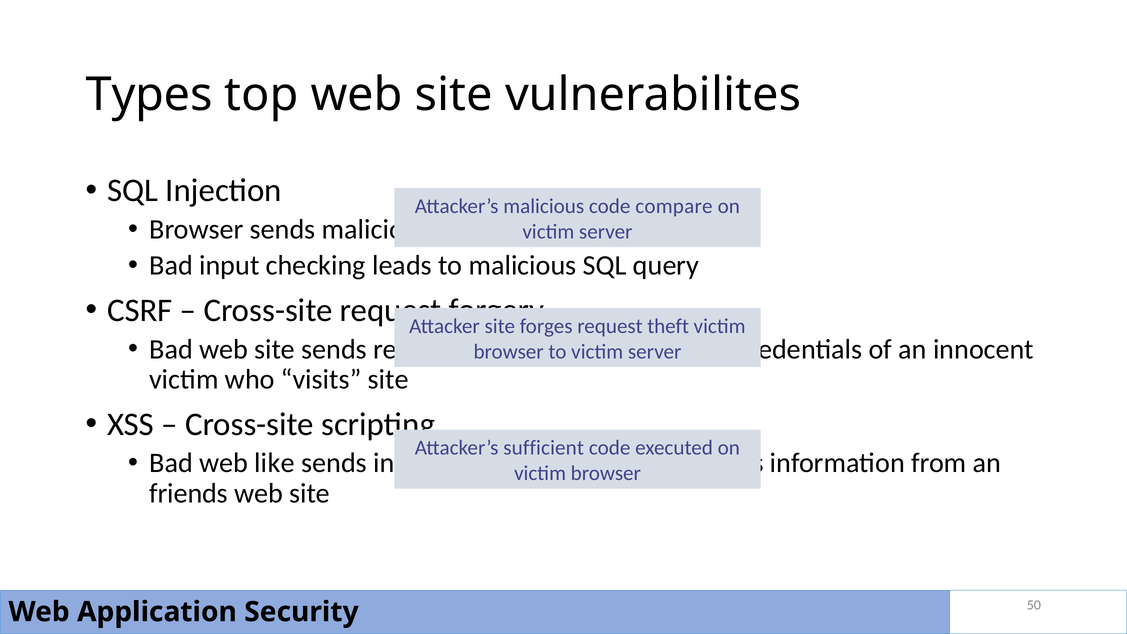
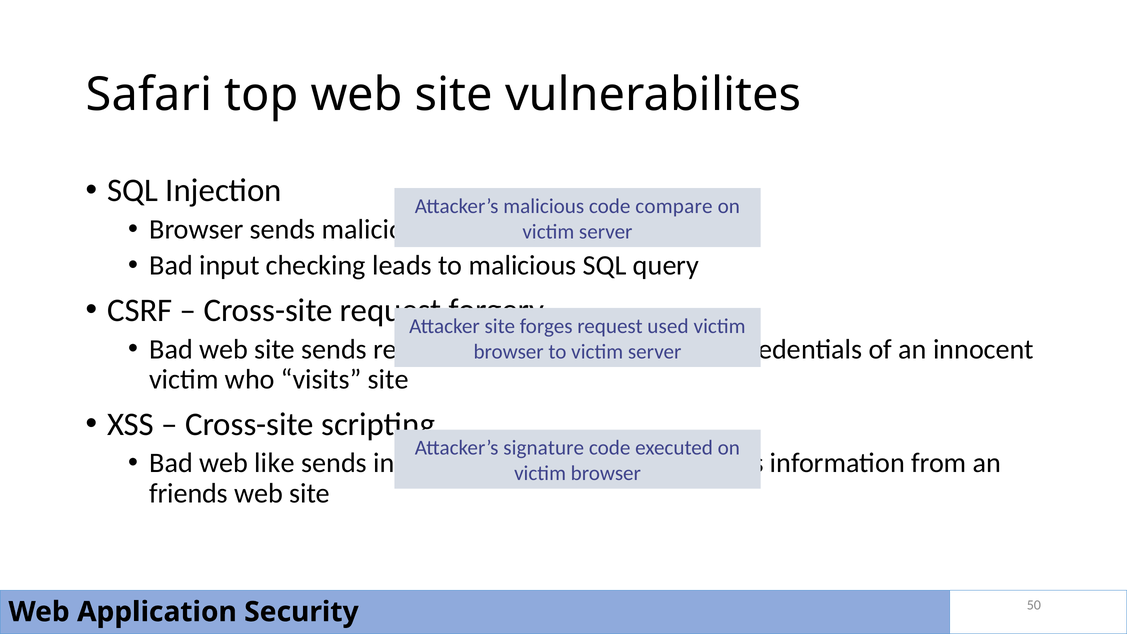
Types: Types -> Safari
theft: theft -> used
sufficient: sufficient -> signature
